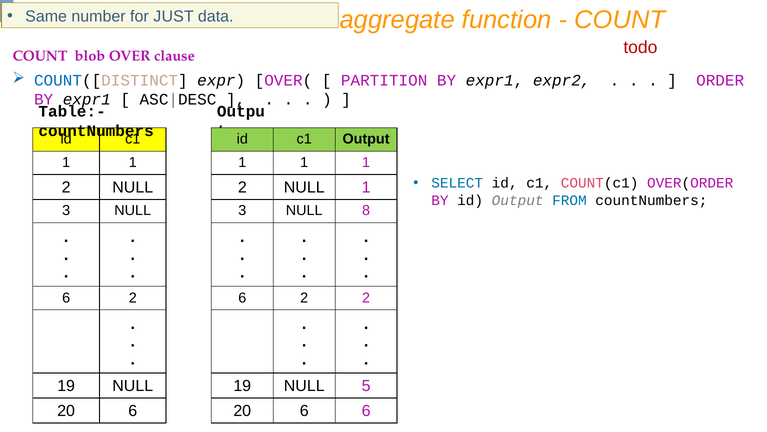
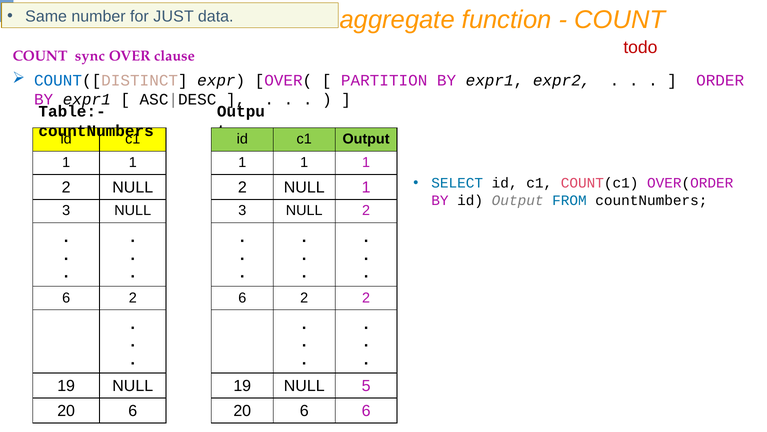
blob: blob -> sync
NULL 8: 8 -> 2
